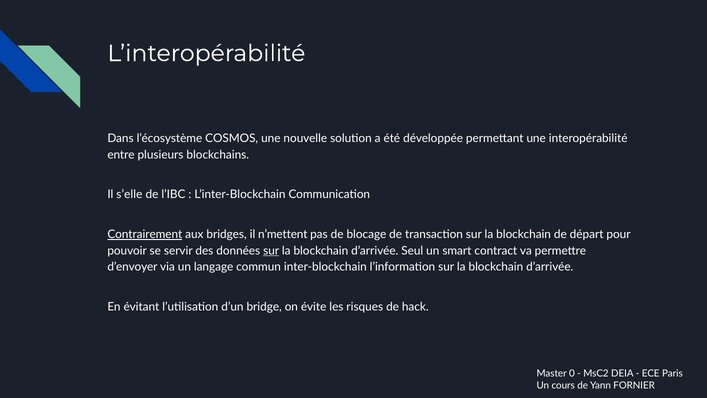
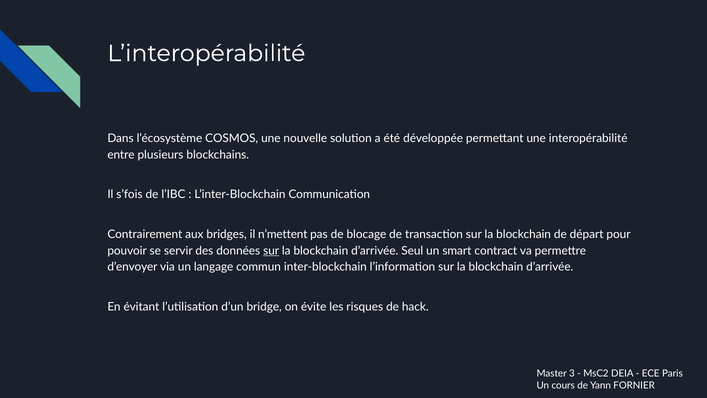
s’elle: s’elle -> s’fois
Contrairement underline: present -> none
0: 0 -> 3
